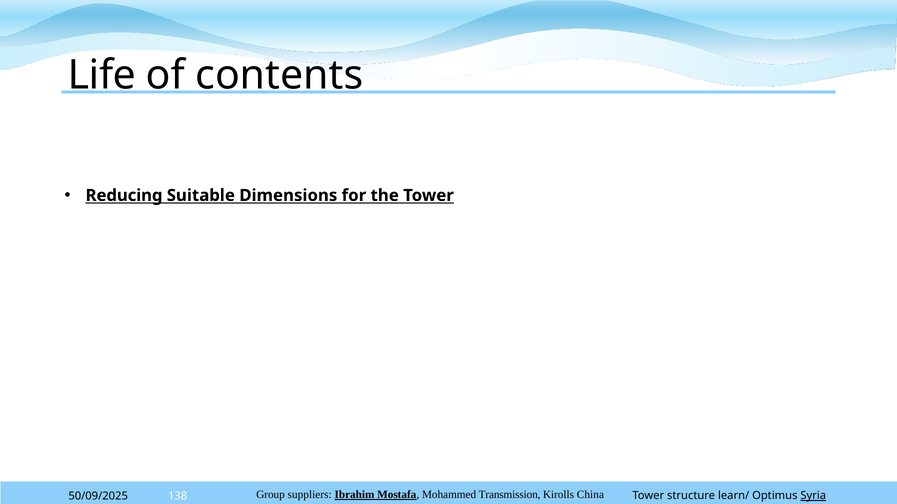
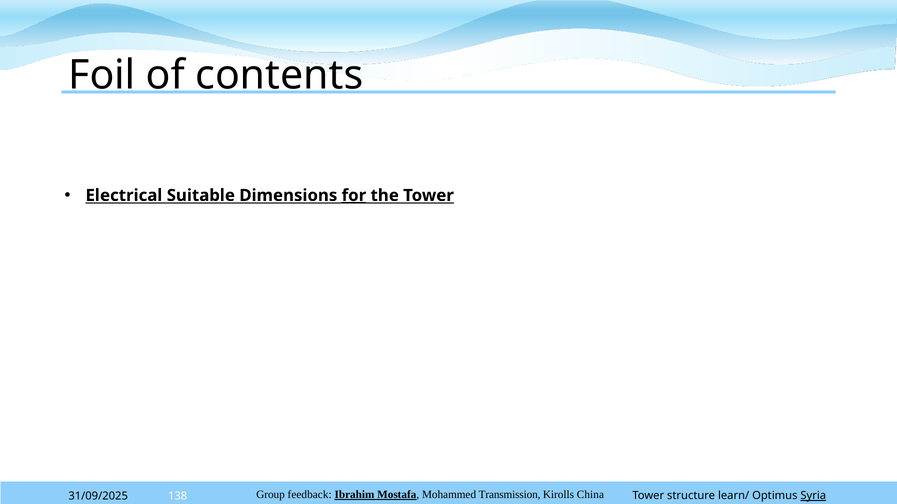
Life: Life -> Foil
Reducing: Reducing -> Electrical
for underline: none -> present
suppliers: suppliers -> feedback
50/09/2025: 50/09/2025 -> 31/09/2025
